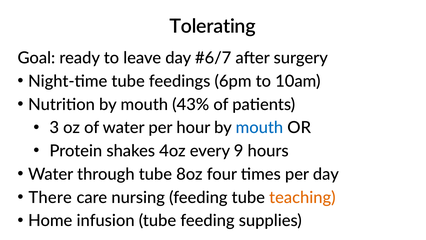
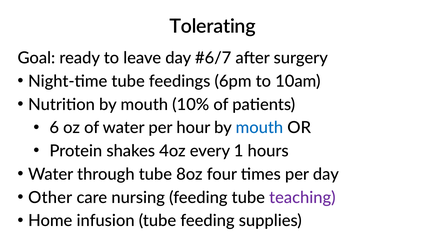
43%: 43% -> 10%
3: 3 -> 6
9: 9 -> 1
There: There -> Other
teaching colour: orange -> purple
